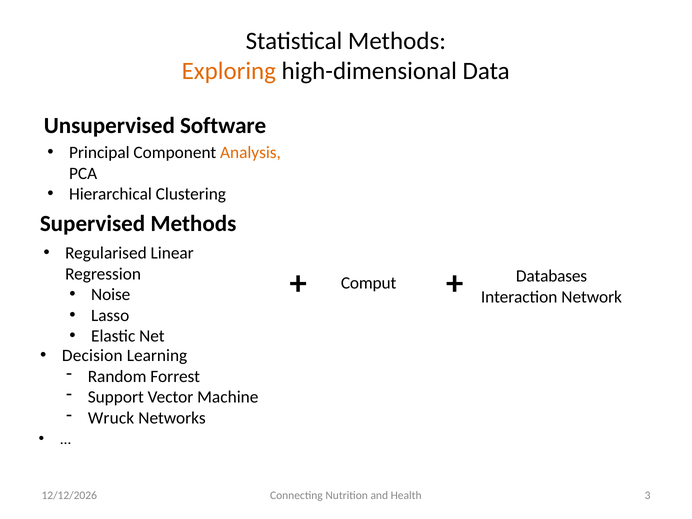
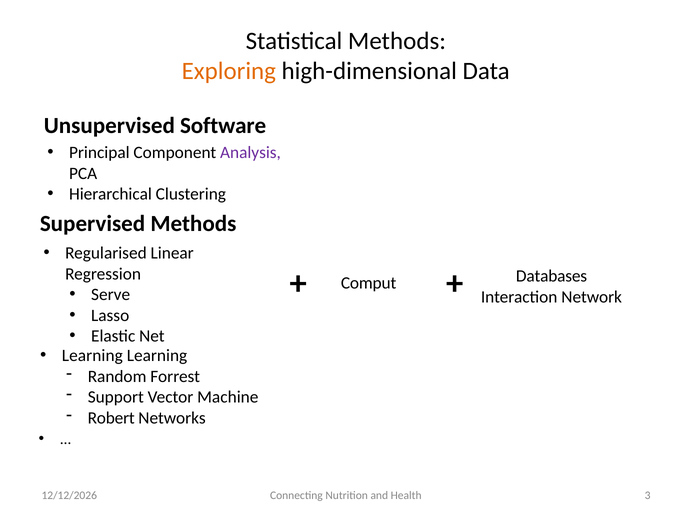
Analysis colour: orange -> purple
Noise: Noise -> Serve
Decision at (92, 356): Decision -> Learning
Wruck: Wruck -> Robert
